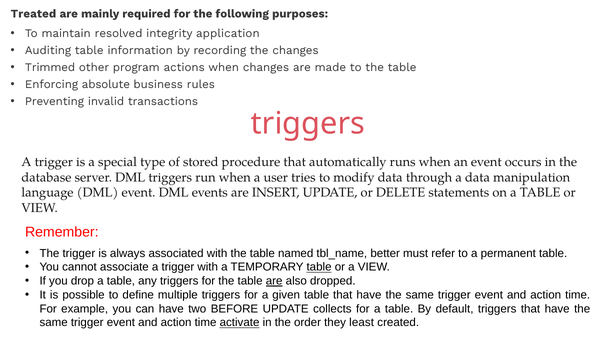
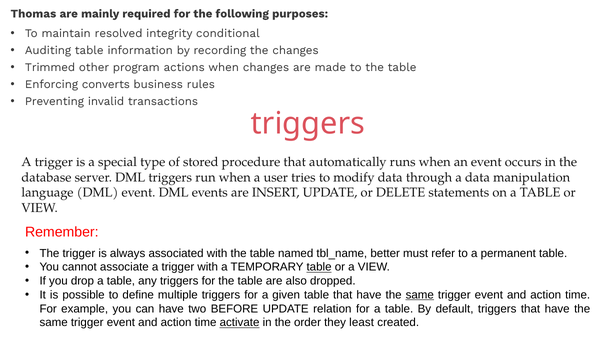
Treated: Treated -> Thomas
application: application -> conditional
absolute: absolute -> converts
are at (274, 281) underline: present -> none
same at (420, 294) underline: none -> present
collects: collects -> relation
